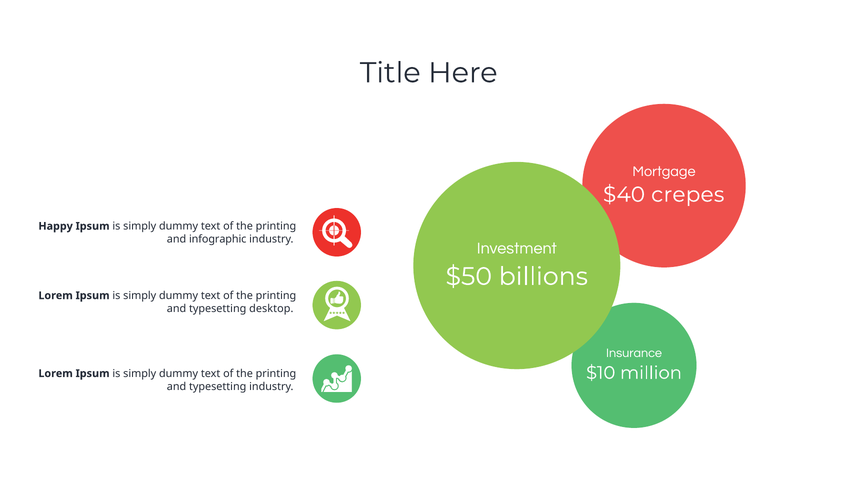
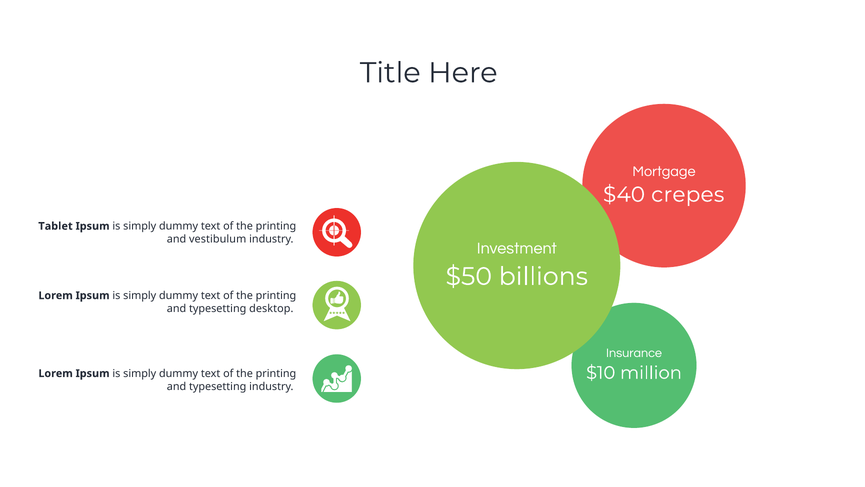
Happy: Happy -> Tablet
infographic: infographic -> vestibulum
